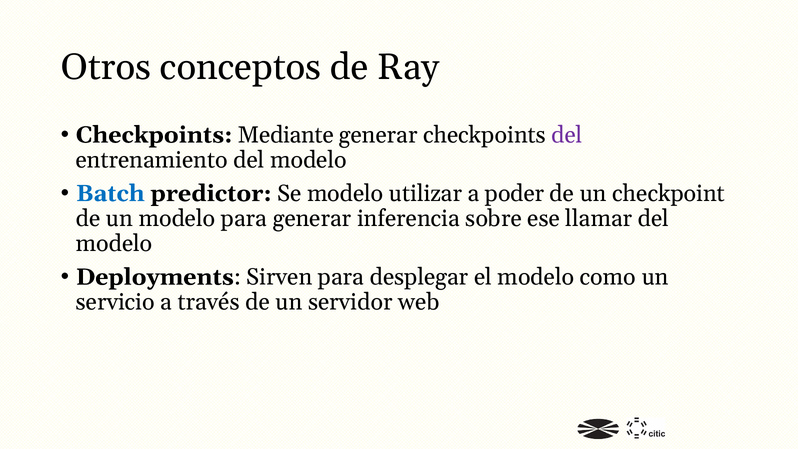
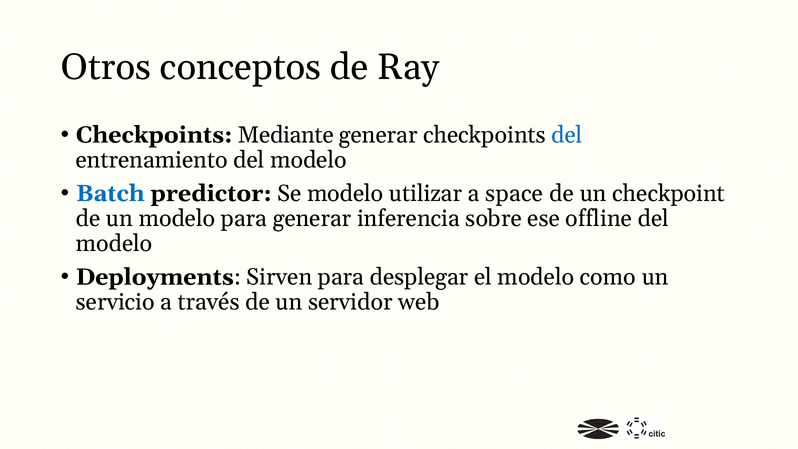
del at (567, 135) colour: purple -> blue
poder: poder -> space
llamar: llamar -> offline
